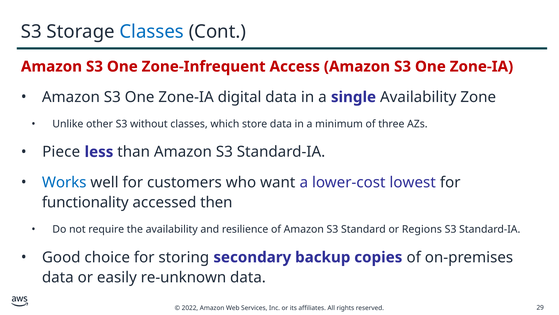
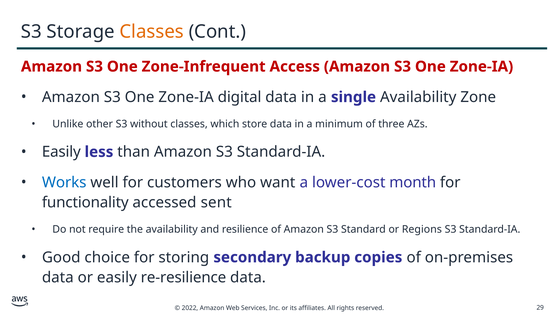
Classes at (152, 32) colour: blue -> orange
Piece at (61, 152): Piece -> Easily
lowest: lowest -> month
then: then -> sent
re-unknown: re-unknown -> re-resilience
